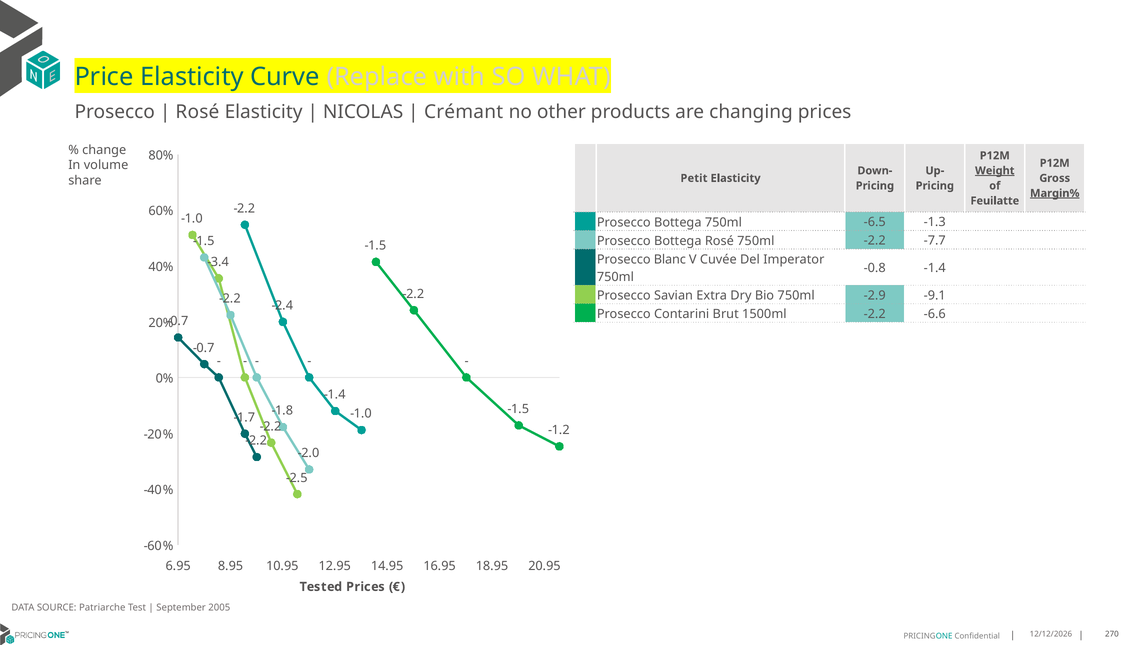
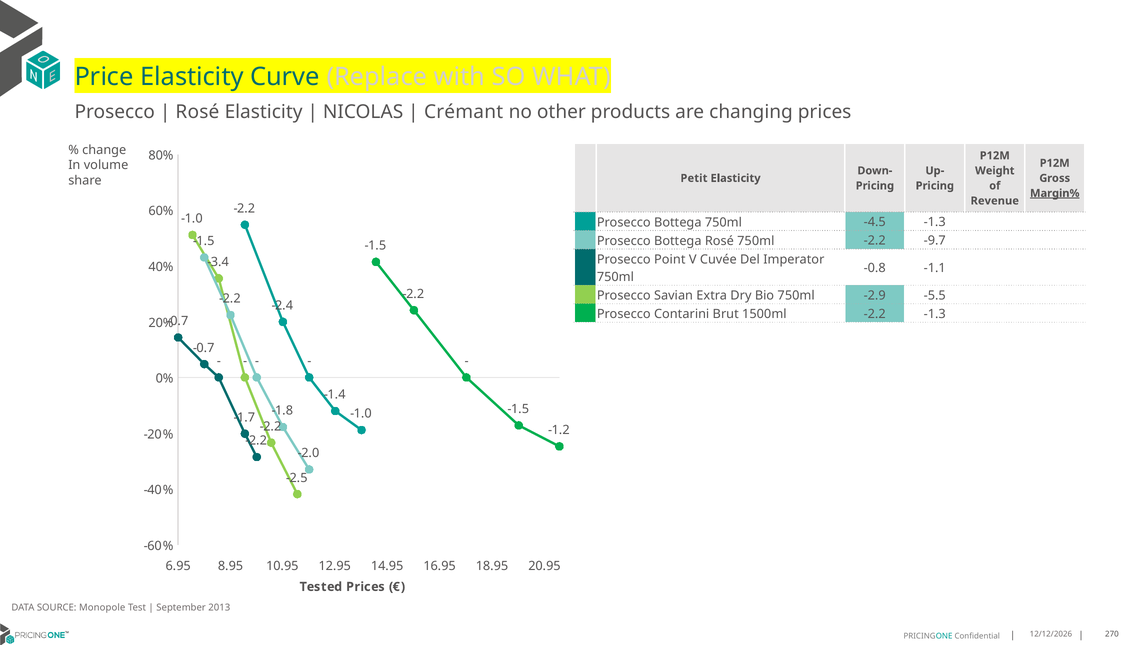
Weight underline: present -> none
Feuilatte: Feuilatte -> Revenue
-6.5: -6.5 -> -4.5
-7.7: -7.7 -> -9.7
Blanc: Blanc -> Point
-0.8 -1.4: -1.4 -> -1.1
-9.1: -9.1 -> -5.5
-2.2 -6.6: -6.6 -> -1.3
Patriarche: Patriarche -> Monopole
2005: 2005 -> 2013
